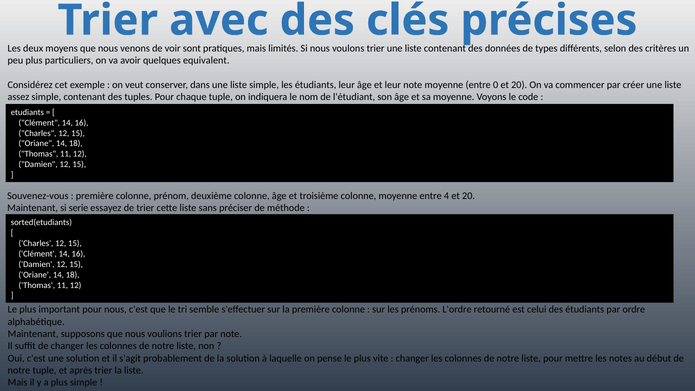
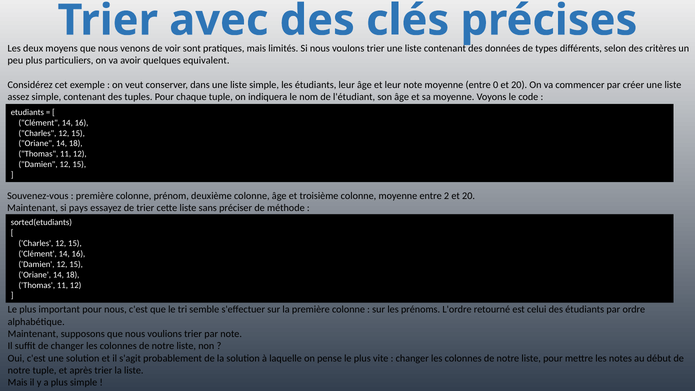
4: 4 -> 2
serie: serie -> pays
